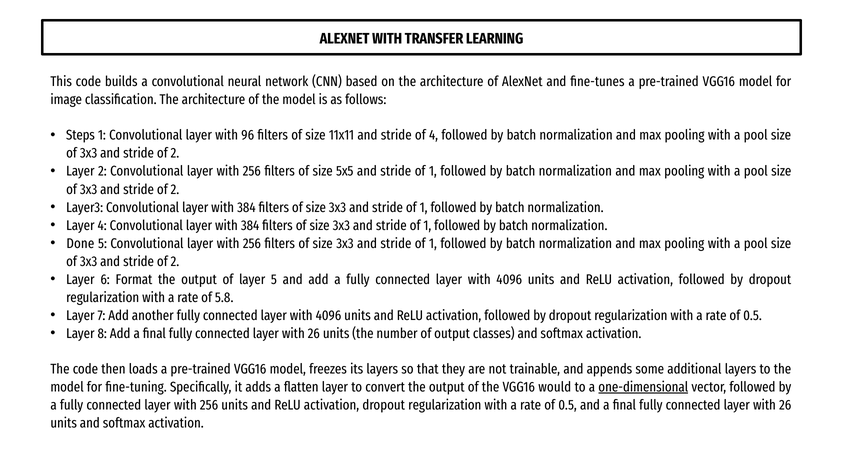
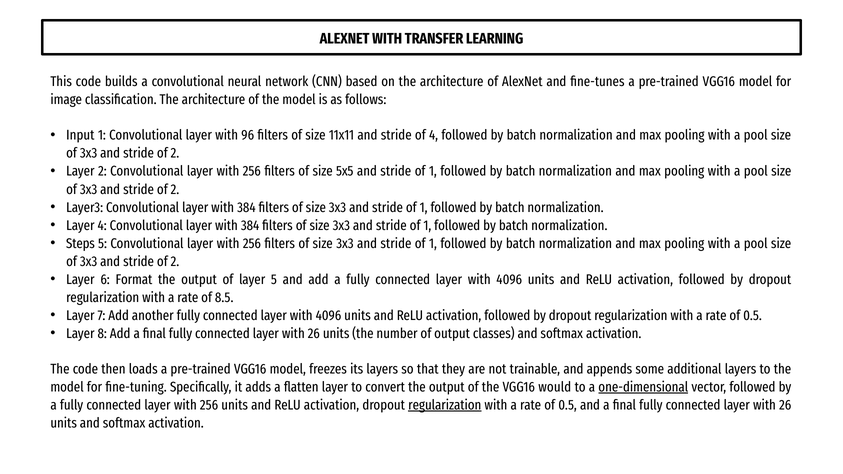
Steps: Steps -> Input
Done: Done -> Steps
5.8: 5.8 -> 8.5
regularization at (445, 405) underline: none -> present
